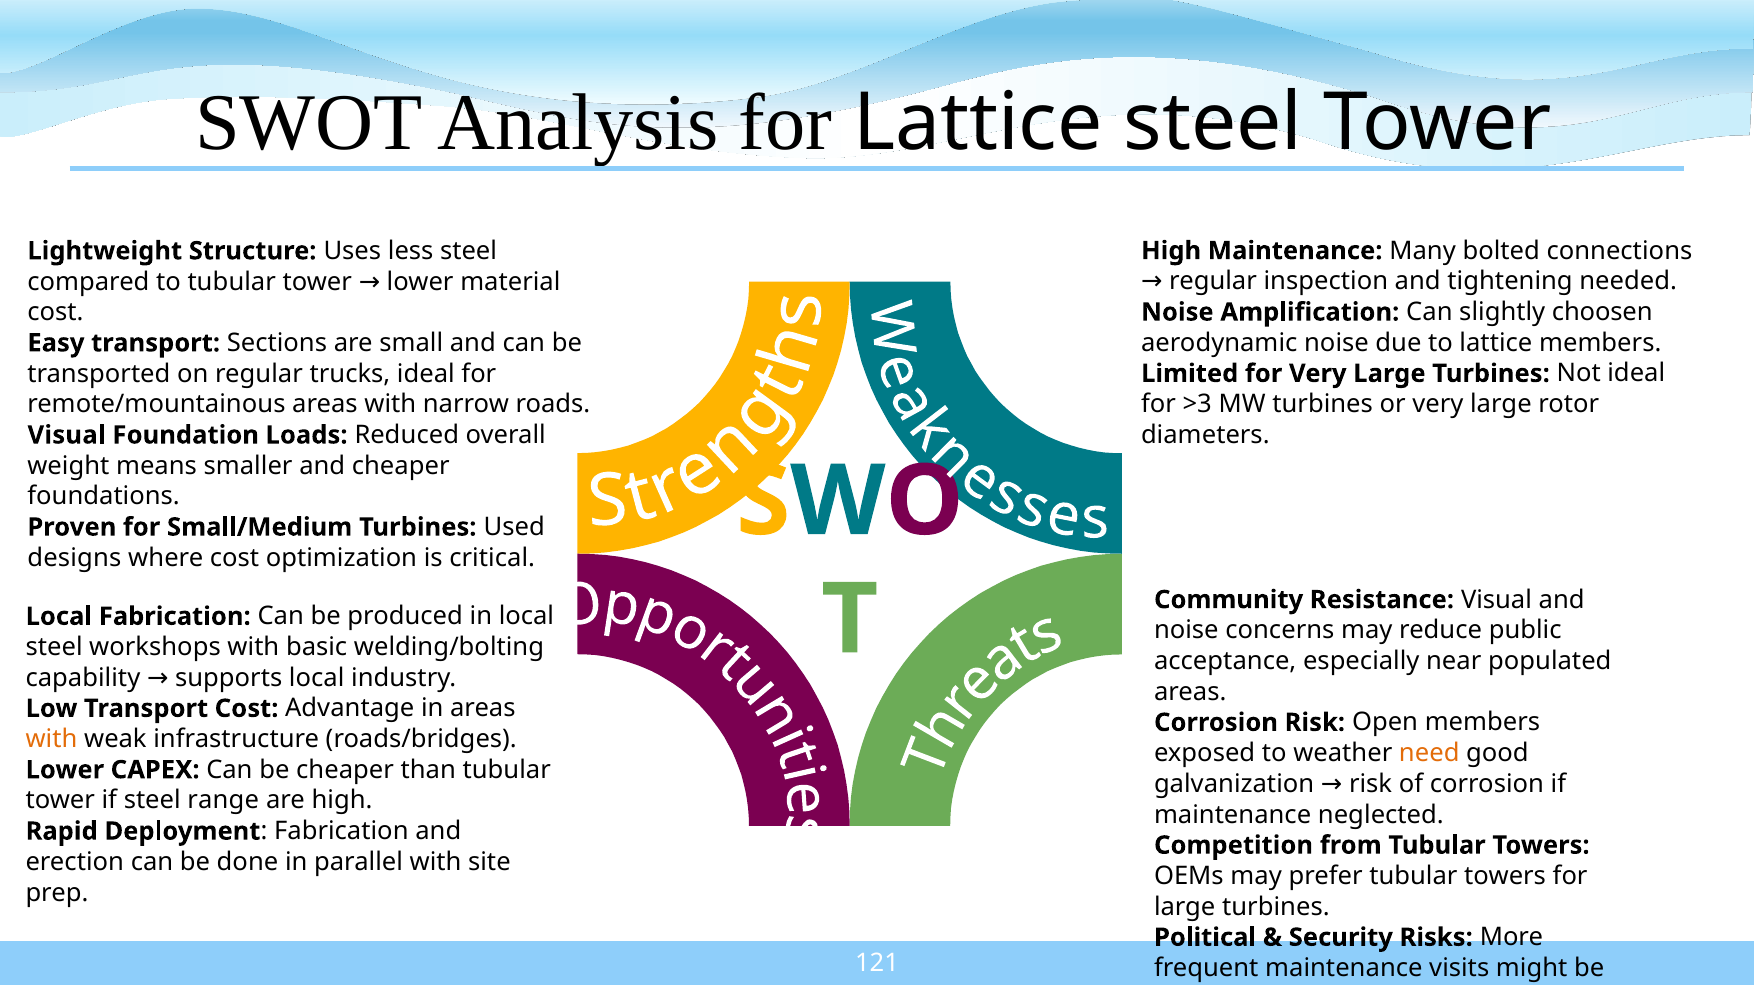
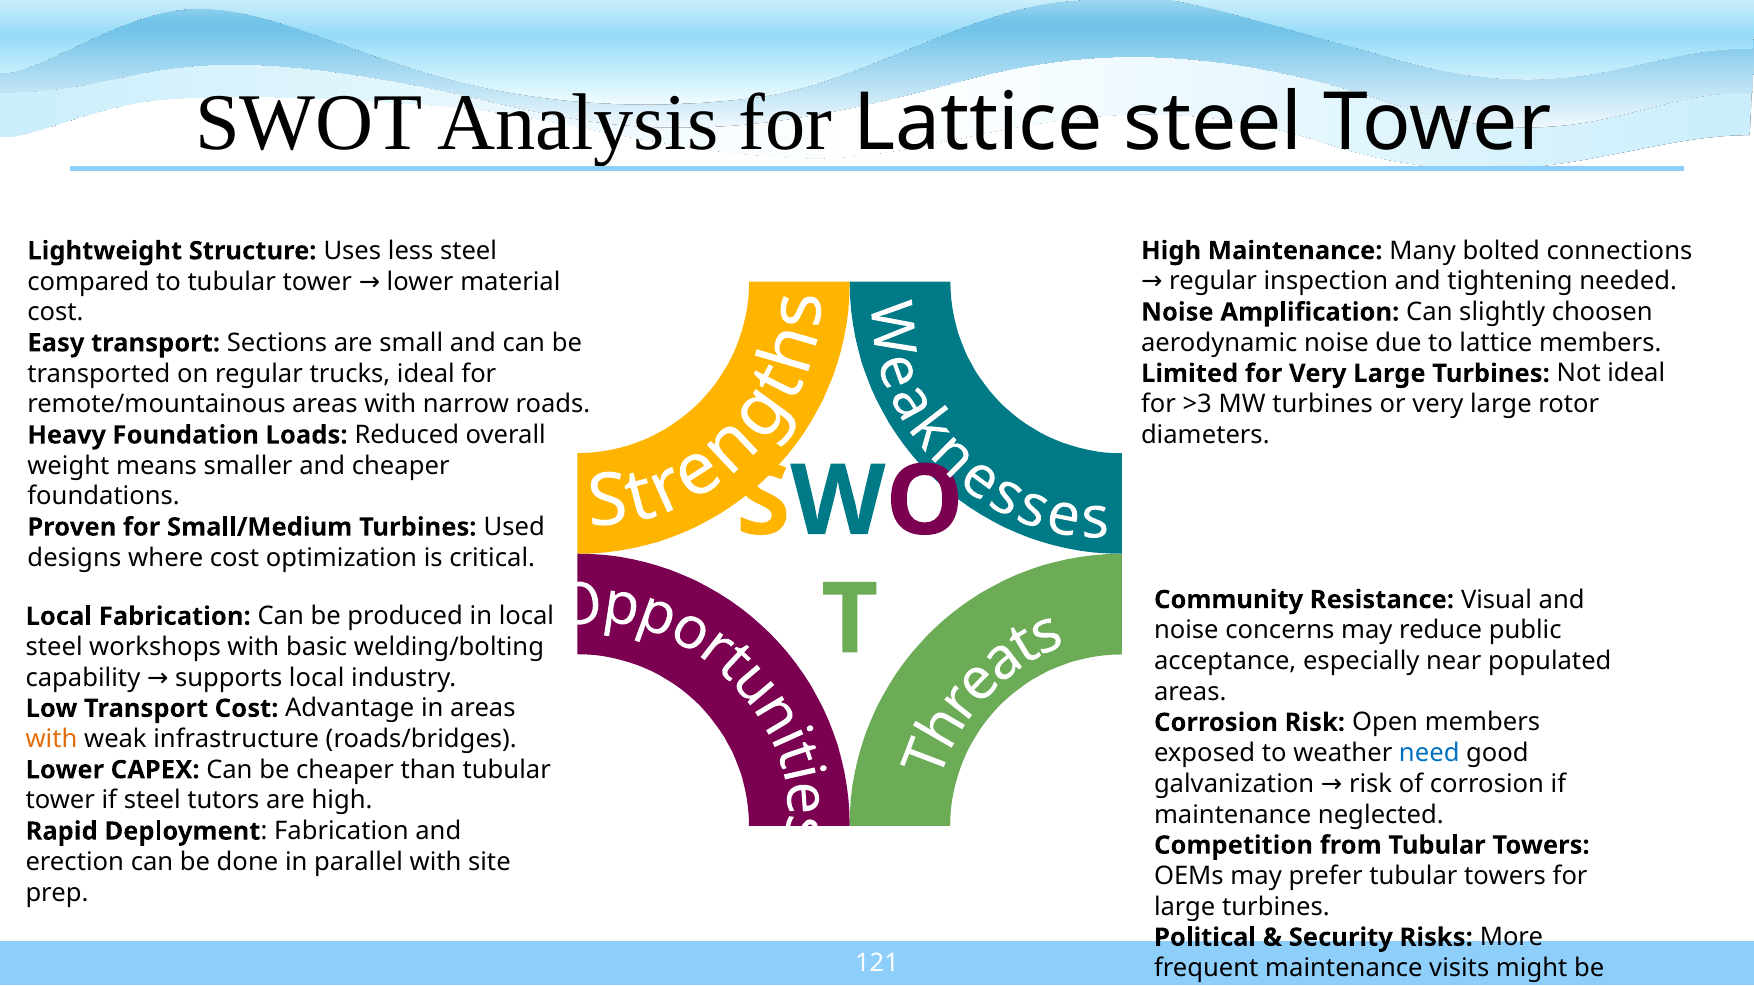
Visual at (67, 435): Visual -> Heavy
need colour: orange -> blue
range: range -> tutors
